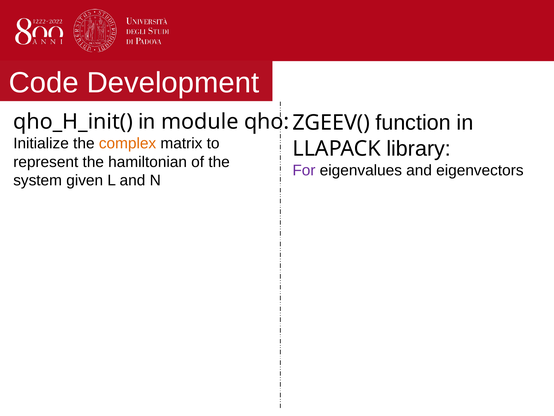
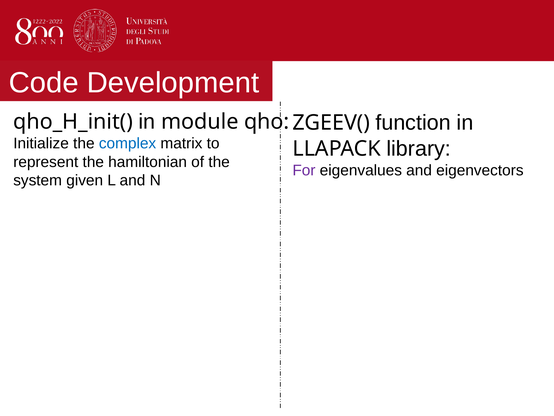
complex colour: orange -> blue
